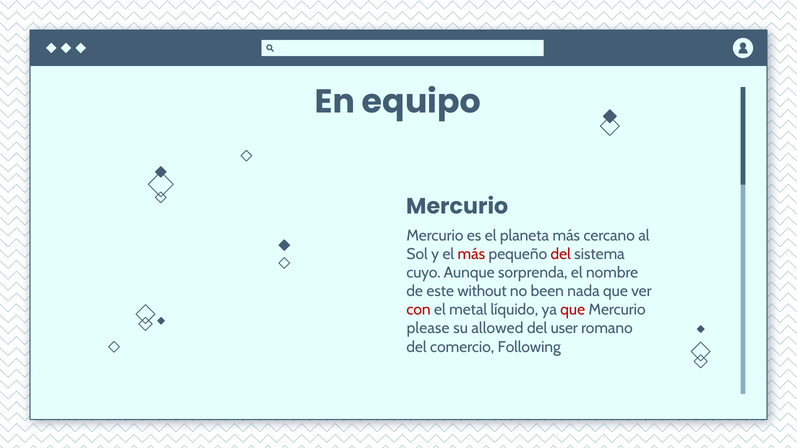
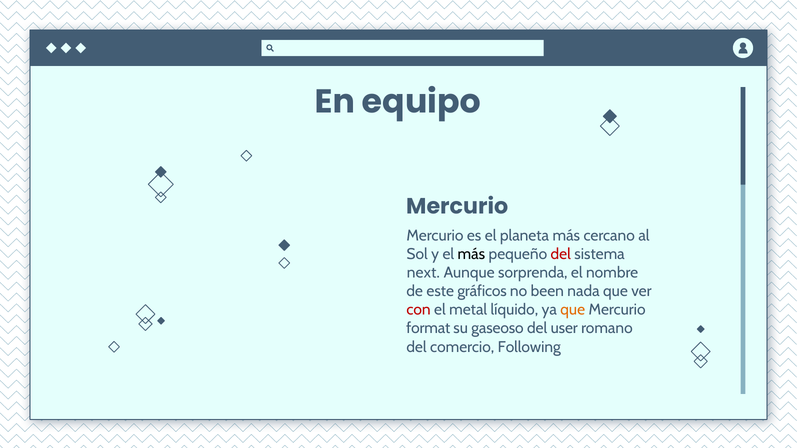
más at (471, 254) colour: red -> black
cuyo: cuyo -> next
without: without -> gráficos
que at (573, 310) colour: red -> orange
please: please -> format
allowed: allowed -> gaseoso
